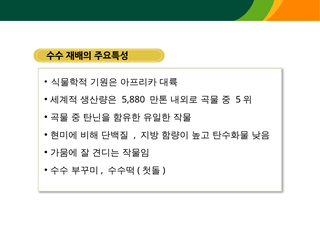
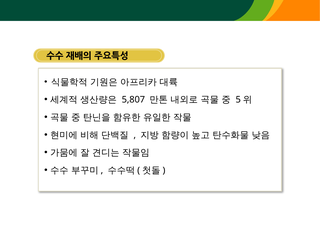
5,880: 5,880 -> 5,807
